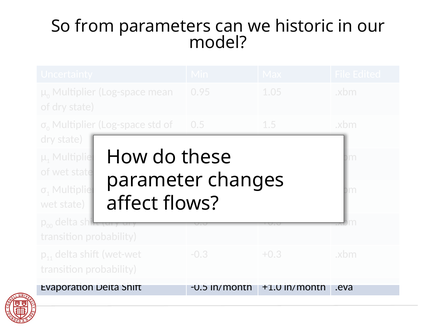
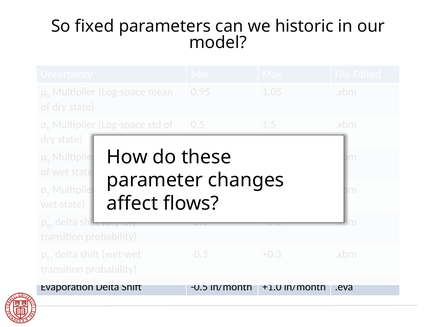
from: from -> fixed
